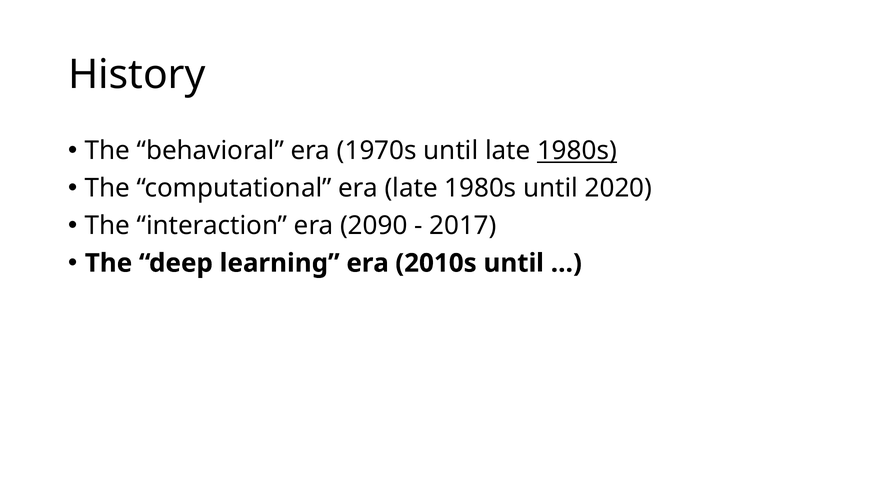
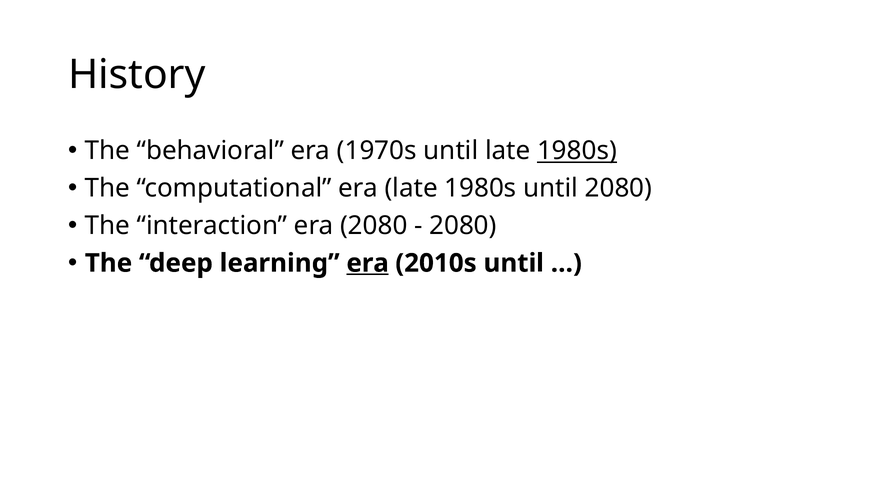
until 2020: 2020 -> 2080
era 2090: 2090 -> 2080
2017 at (463, 226): 2017 -> 2080
era at (368, 263) underline: none -> present
